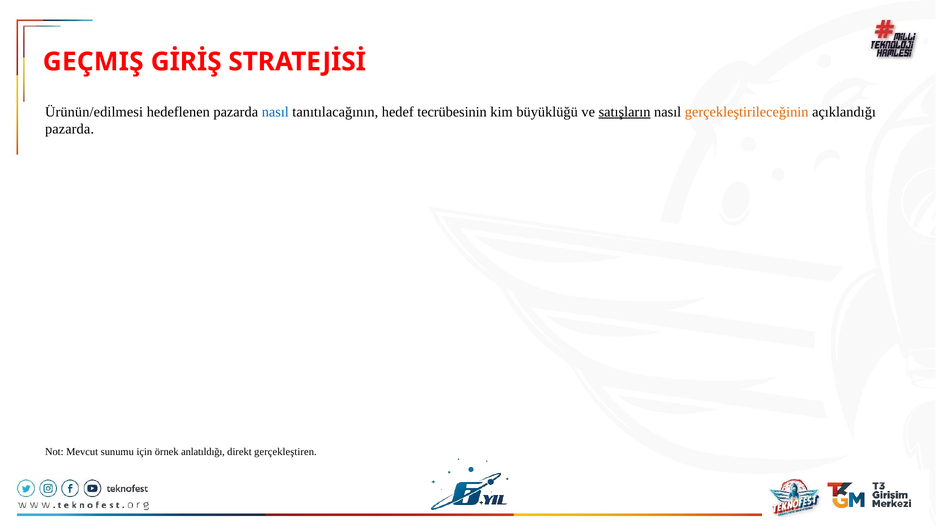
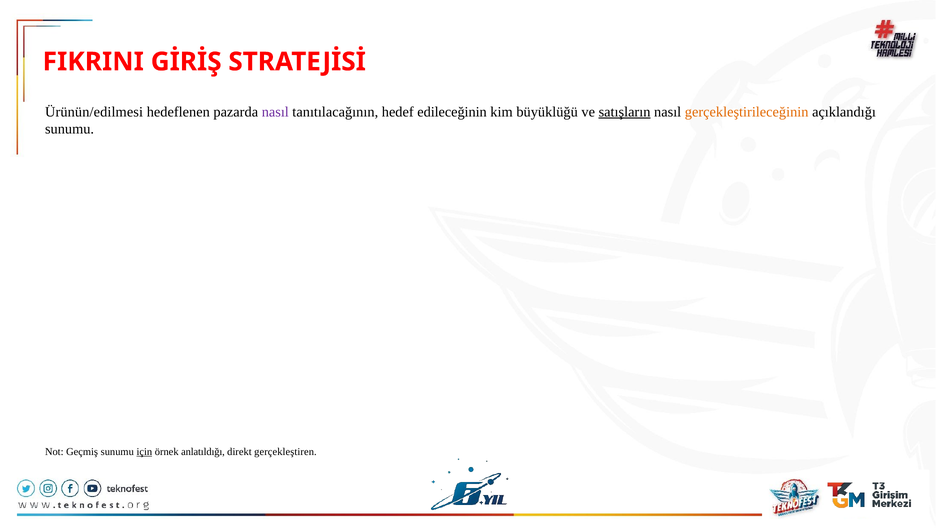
GEÇMIŞ: GEÇMIŞ -> FIKRINI
nasıl at (275, 112) colour: blue -> purple
tecrübesinin: tecrübesinin -> edileceğinin
pazarda at (69, 129): pazarda -> sunumu
Mevcut: Mevcut -> Geçmiş
için underline: none -> present
